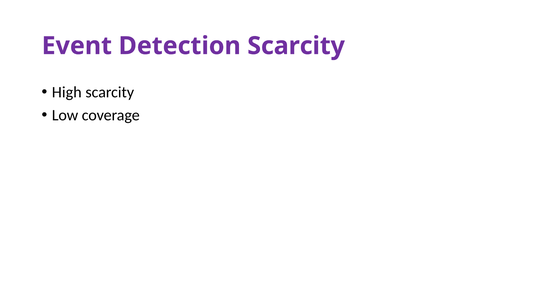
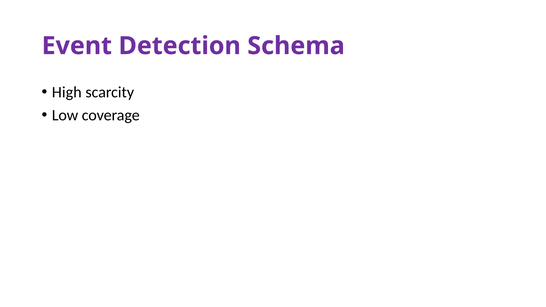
Detection Scarcity: Scarcity -> Schema
